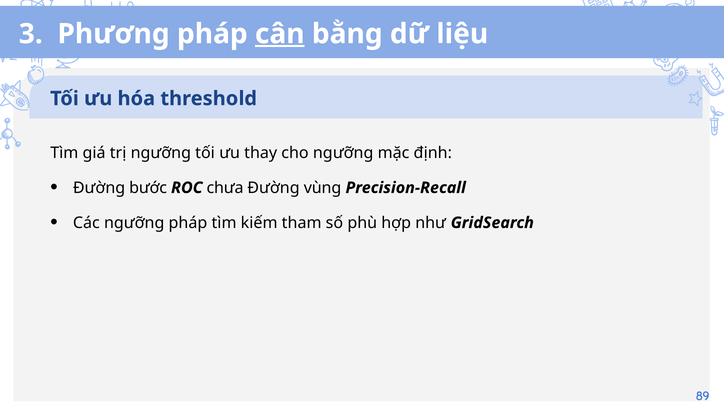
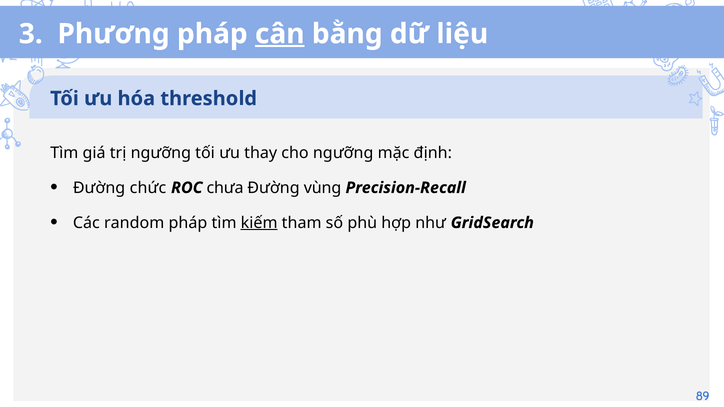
bước: bước -> chức
Các ngưỡng: ngưỡng -> random
kiếm underline: none -> present
